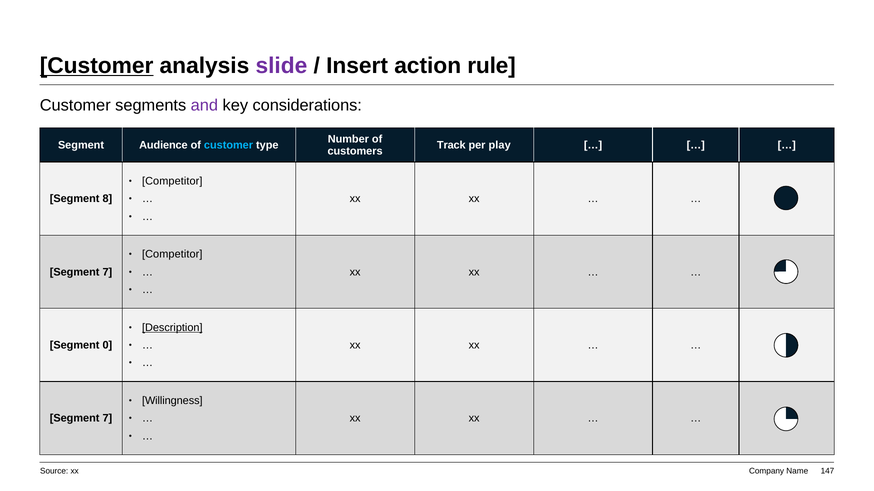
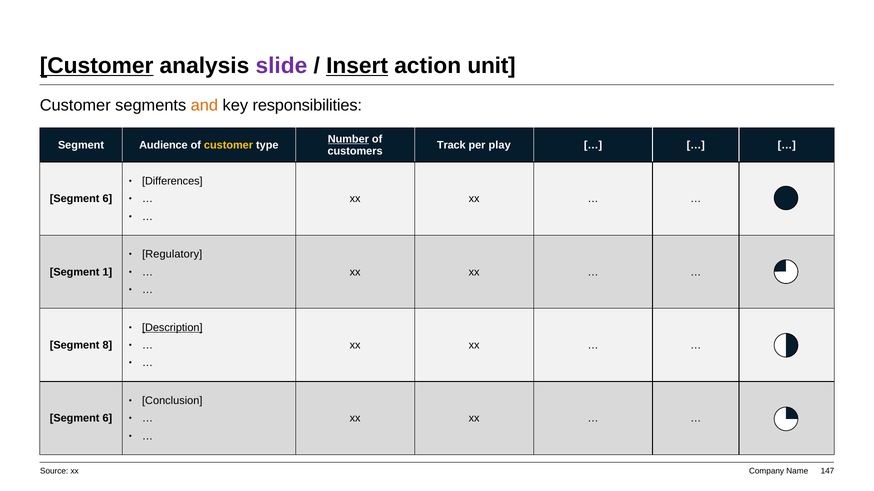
Insert underline: none -> present
rule: rule -> unit
and colour: purple -> orange
considerations: considerations -> responsibilities
Number underline: none -> present
customer at (229, 145) colour: light blue -> yellow
Competitor at (172, 181): Competitor -> Differences
8 at (107, 199): 8 -> 6
Competitor at (172, 255): Competitor -> Regulatory
7 at (107, 272): 7 -> 1
0: 0 -> 8
Willingness: Willingness -> Conclusion
7 at (107, 419): 7 -> 6
